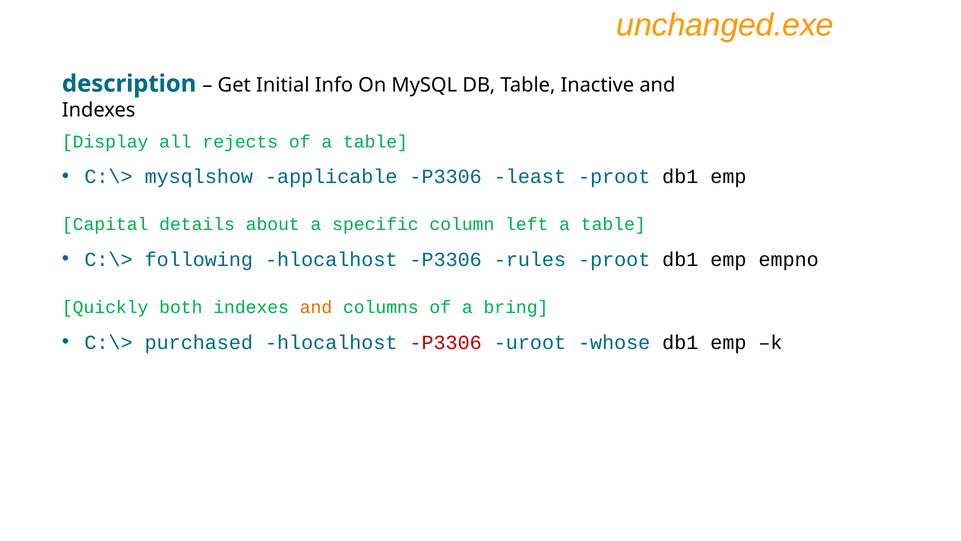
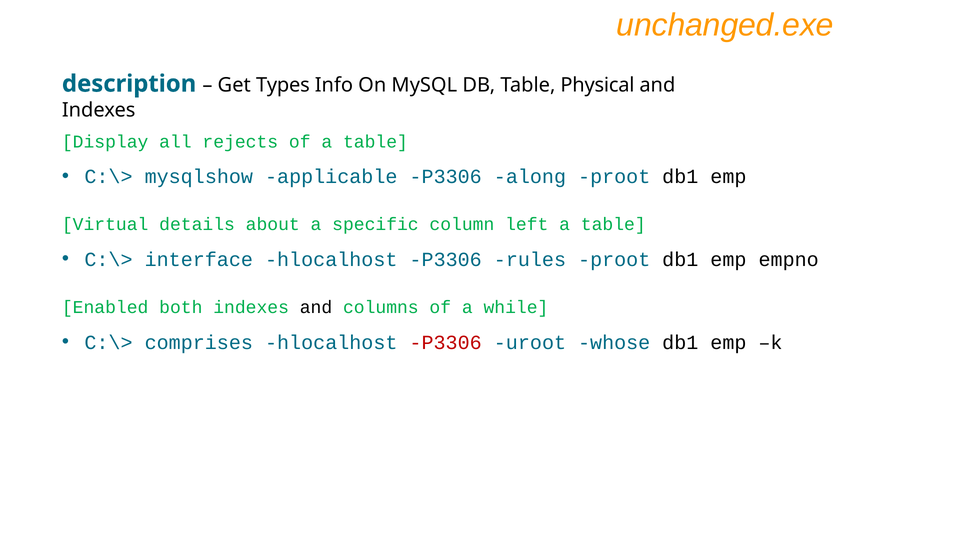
Initial: Initial -> Types
Inactive: Inactive -> Physical
least: least -> along
Capital: Capital -> Virtual
following: following -> interface
Quickly: Quickly -> Enabled
and at (316, 307) colour: orange -> black
bring: bring -> while
purchased: purchased -> comprises
